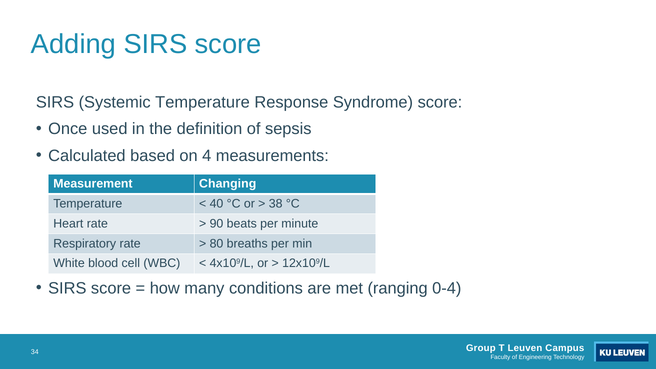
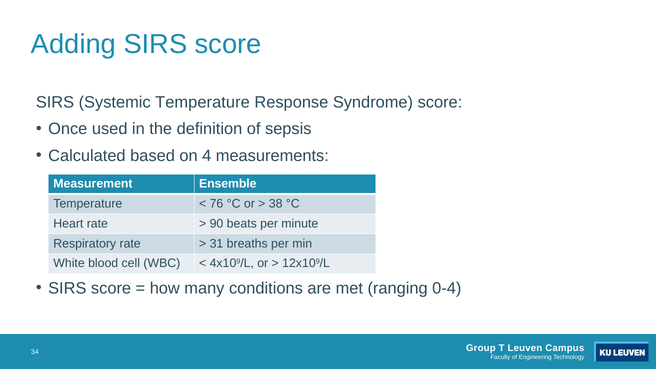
Changing: Changing -> Ensemble
40: 40 -> 76
80: 80 -> 31
